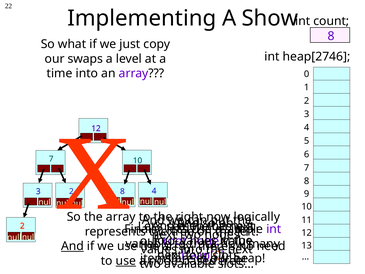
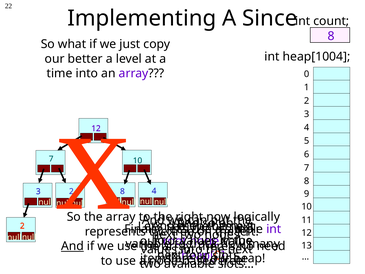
Show: Show -> Since
heap[2746: heap[2746 -> heap[1004
swaps: swaps -> better
use at (126, 261) underline: present -> none
